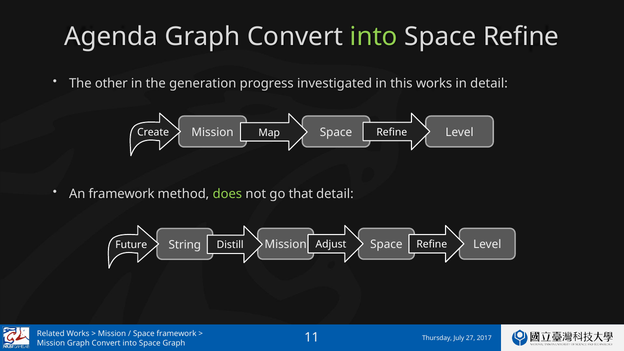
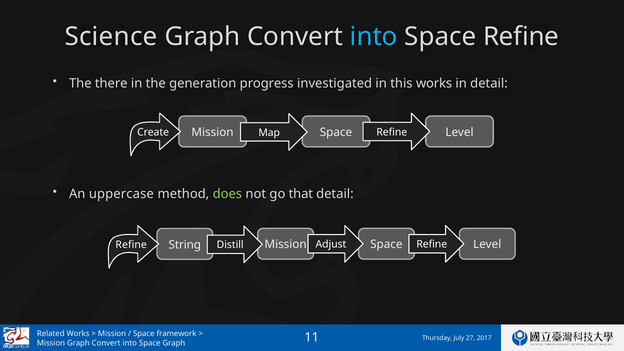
Agenda: Agenda -> Science
into at (374, 36) colour: light green -> light blue
other: other -> there
An framework: framework -> uppercase
Future at (131, 245): Future -> Refine
